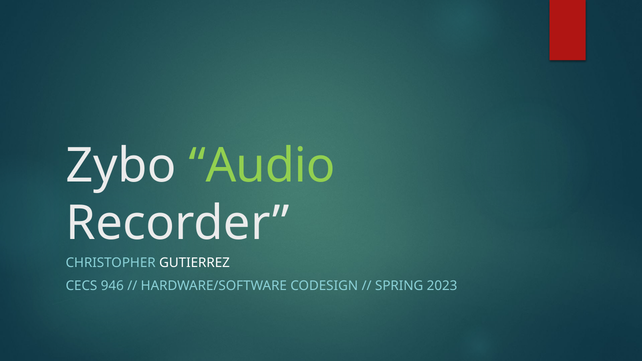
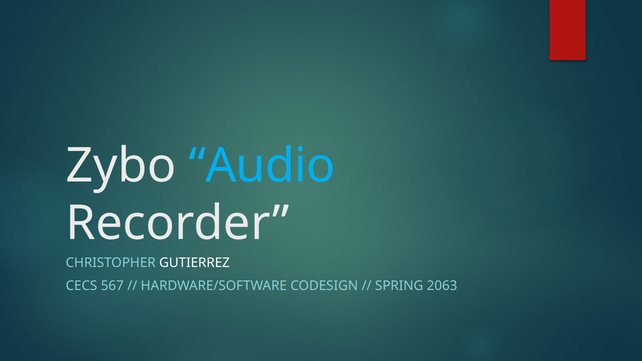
Audio colour: light green -> light blue
946: 946 -> 567
2023: 2023 -> 2063
